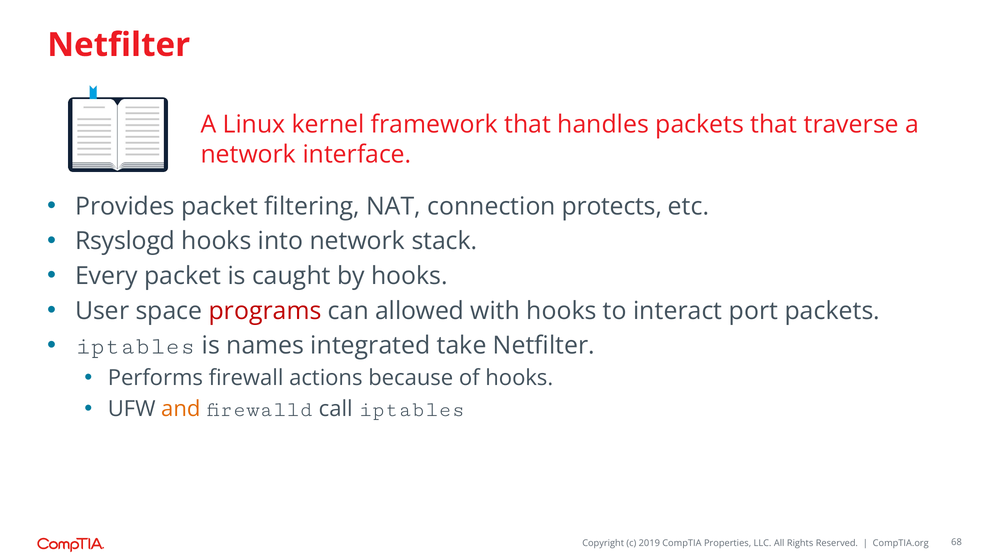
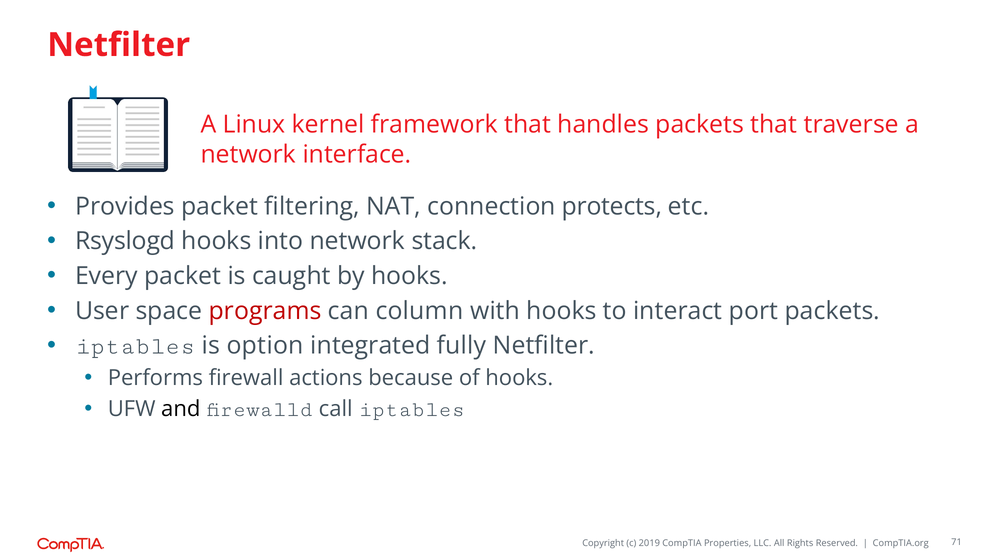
allowed: allowed -> column
names: names -> option
take: take -> fully
and colour: orange -> black
68: 68 -> 71
